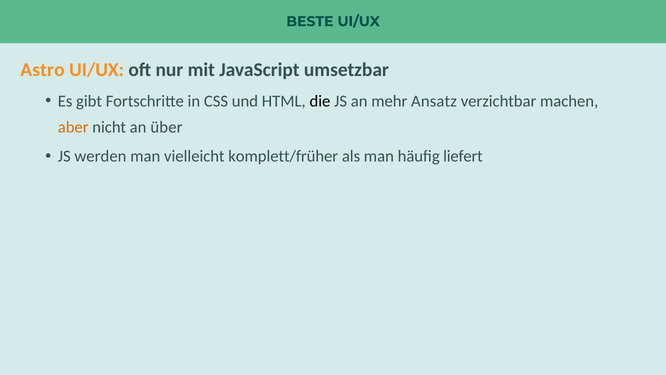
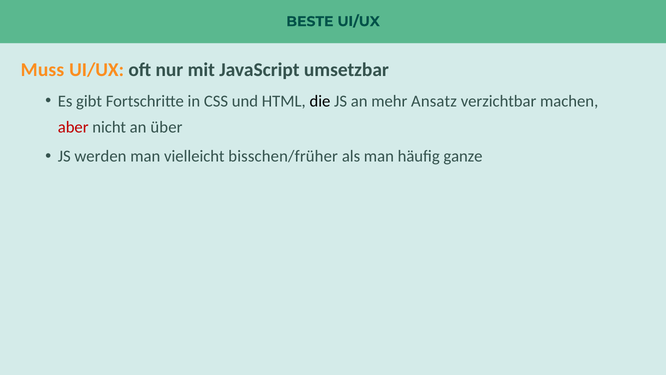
Astro: Astro -> Muss
aber colour: orange -> red
komplett/früher: komplett/früher -> bisschen/früher
liefert: liefert -> ganze
